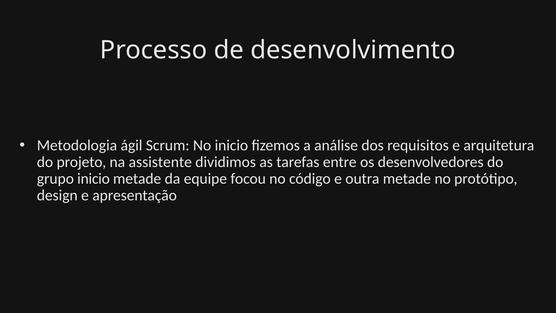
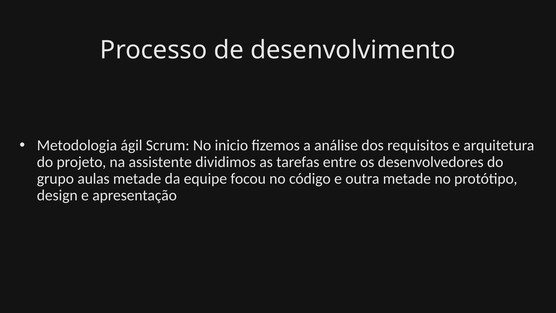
grupo inicio: inicio -> aulas
